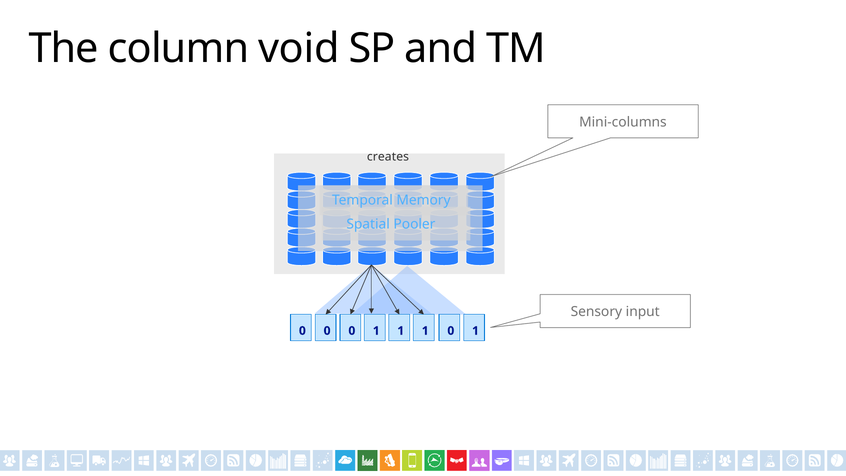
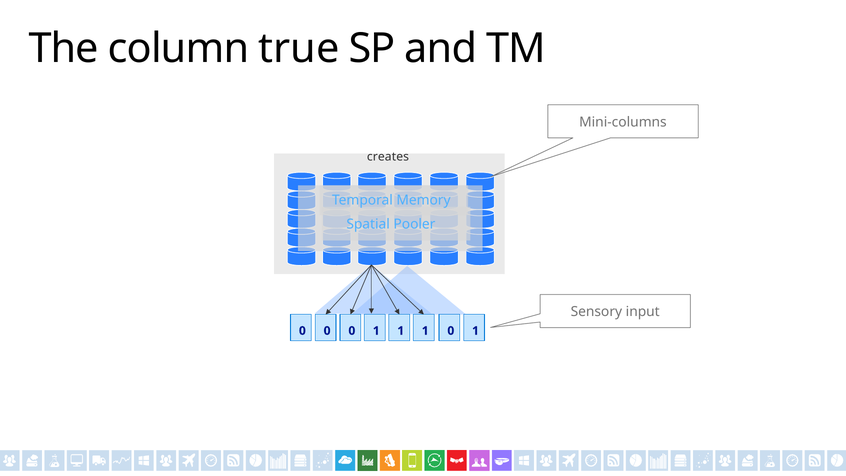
void: void -> true
